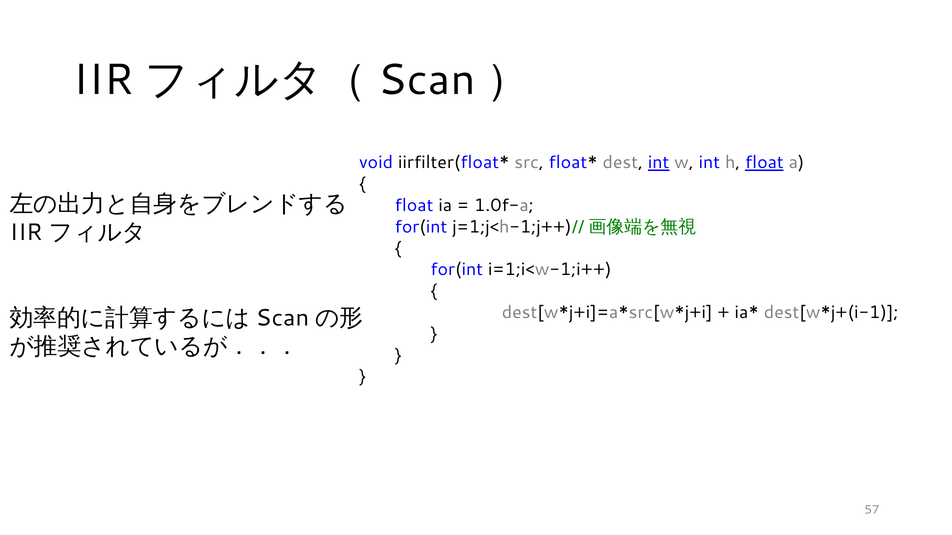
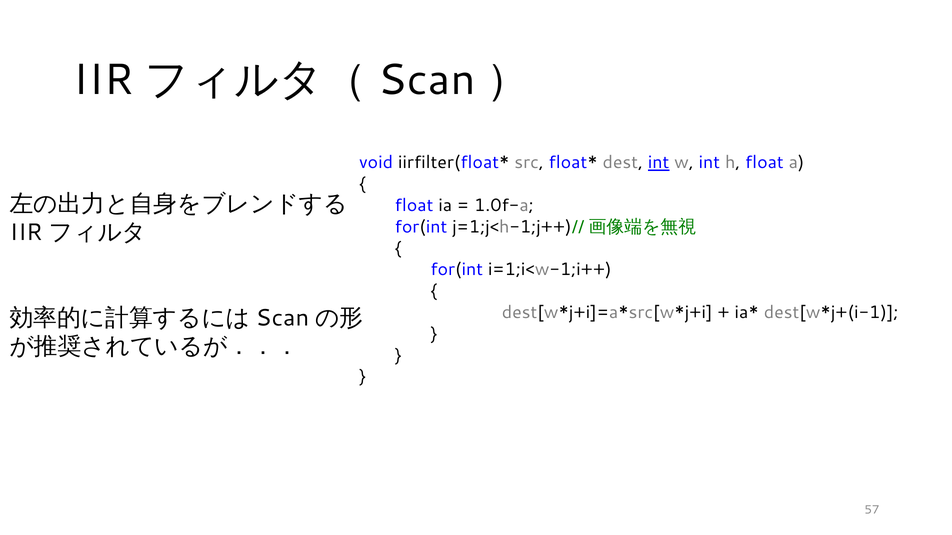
float at (764, 163) underline: present -> none
